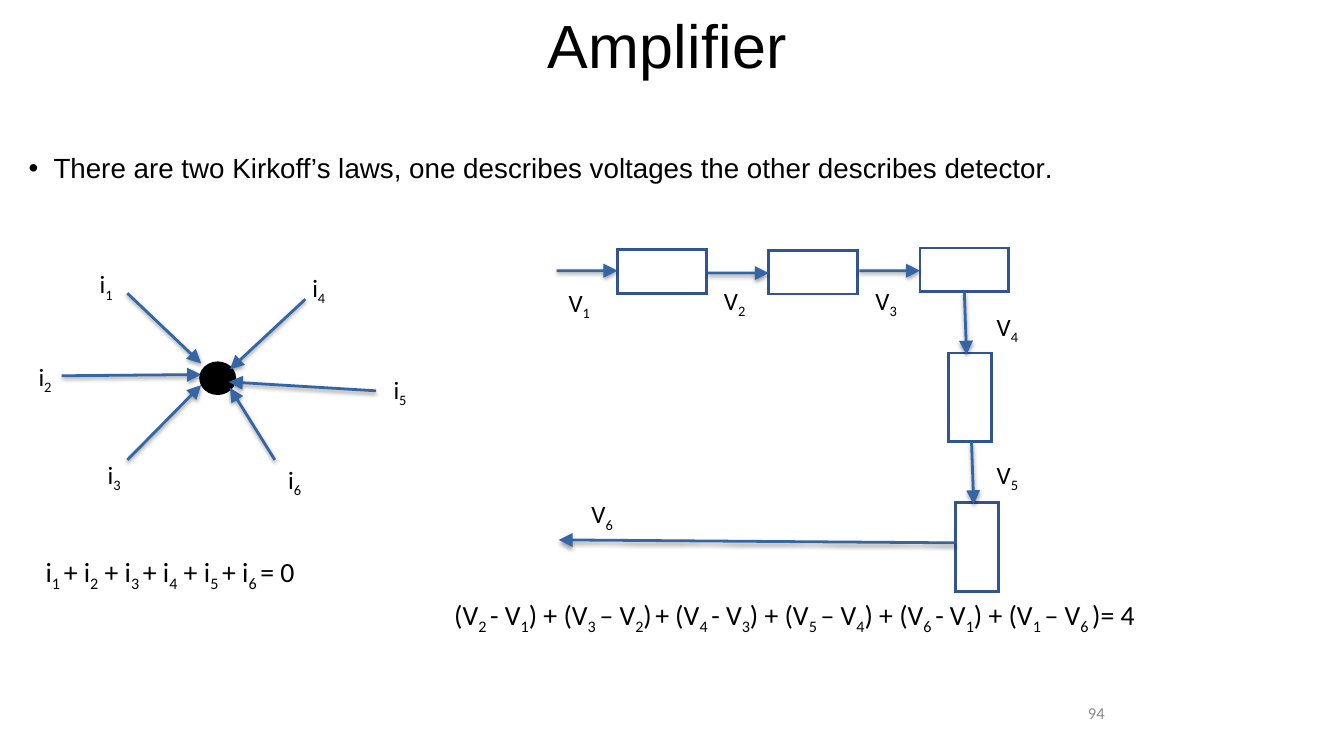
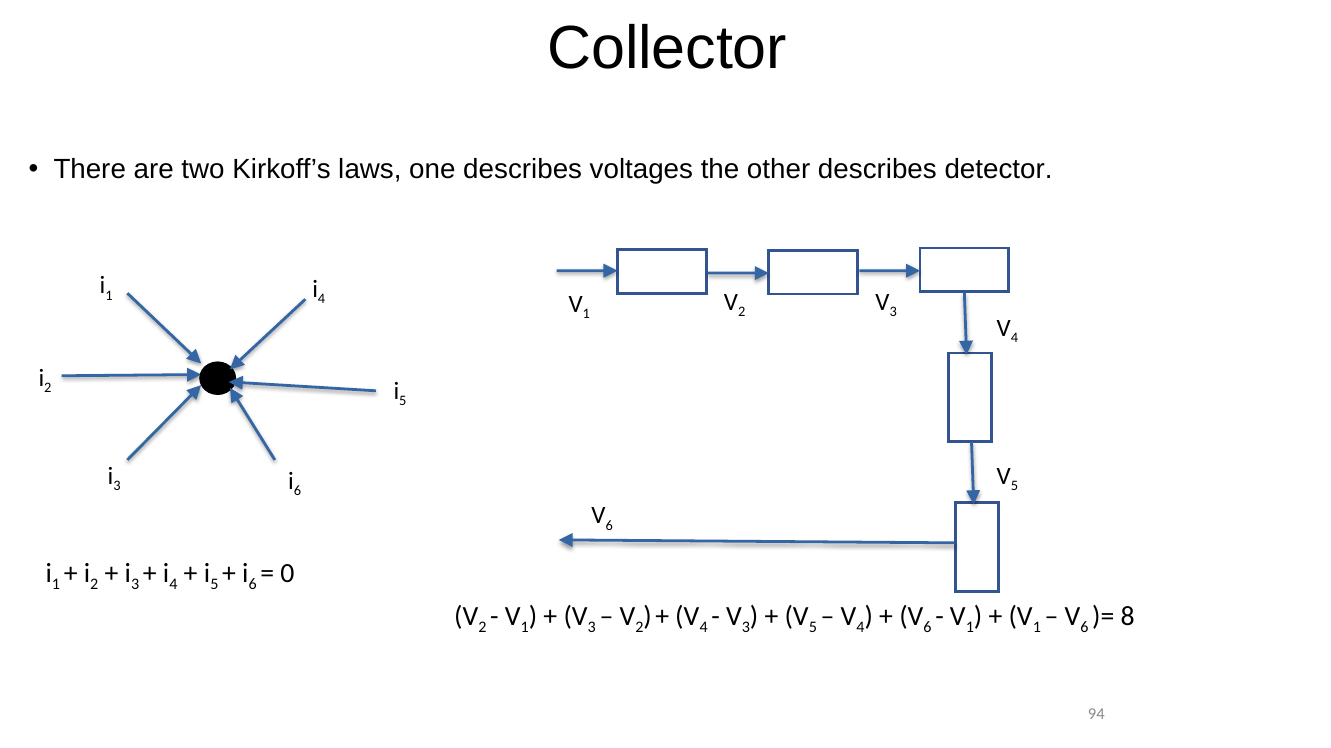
Amplifier: Amplifier -> Collector
4 at (1128, 617): 4 -> 8
